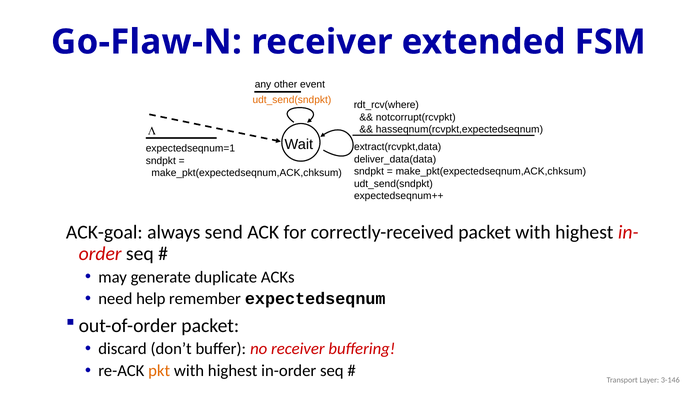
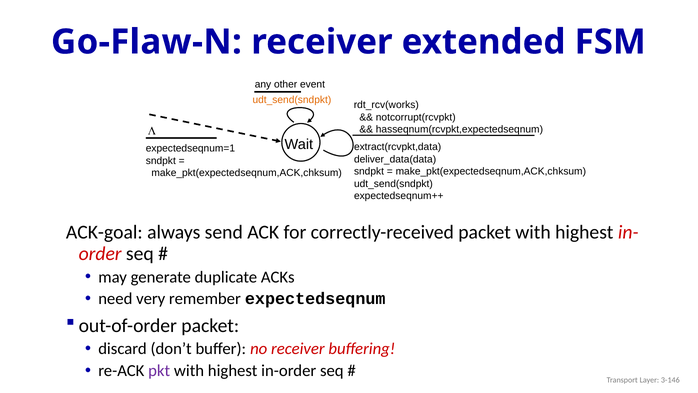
rdt_rcv(where: rdt_rcv(where -> rdt_rcv(works
help: help -> very
pkt colour: orange -> purple
